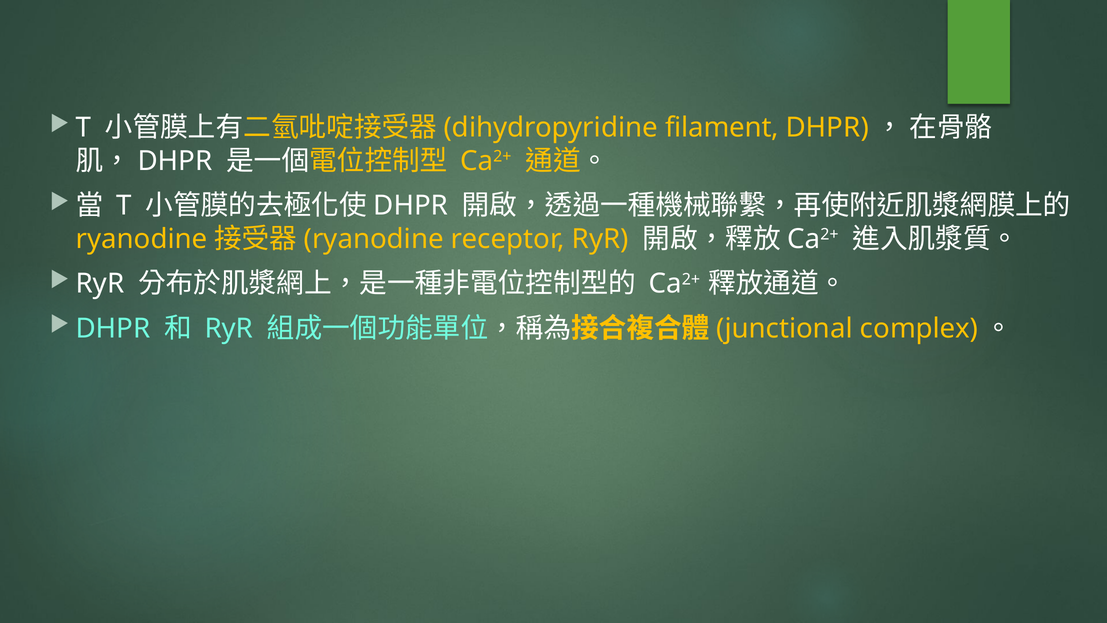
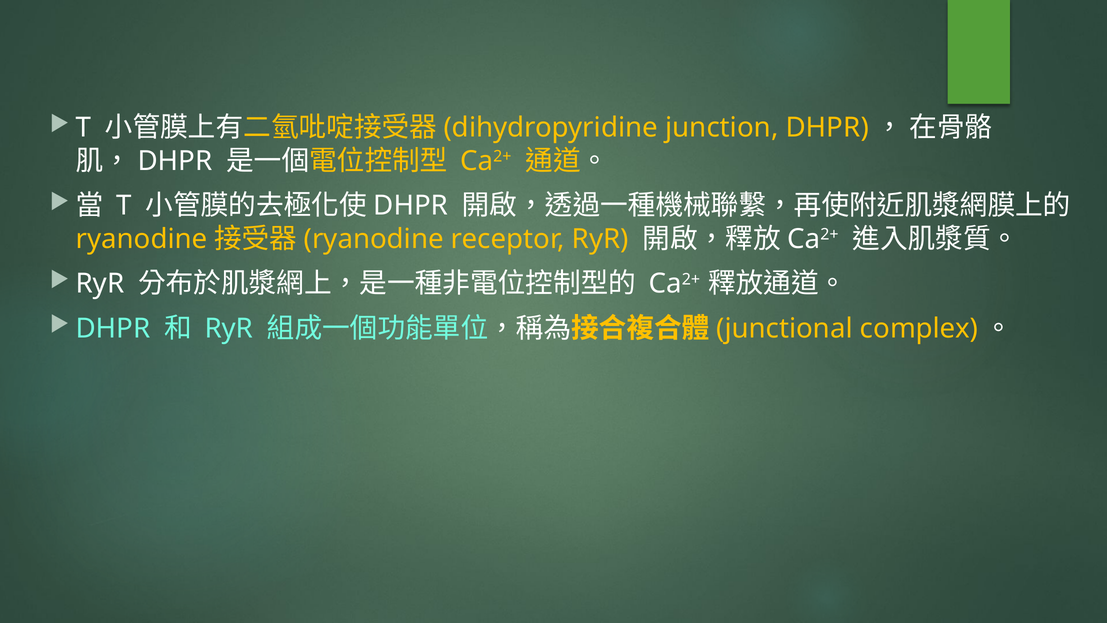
filament: filament -> junction
